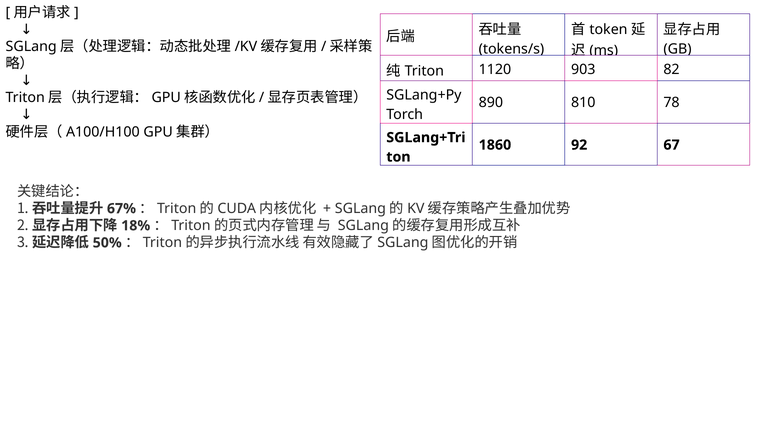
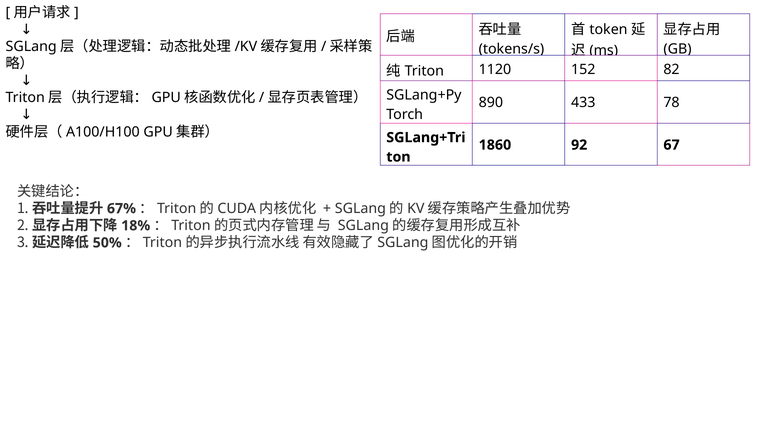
903: 903 -> 152
810: 810 -> 433
